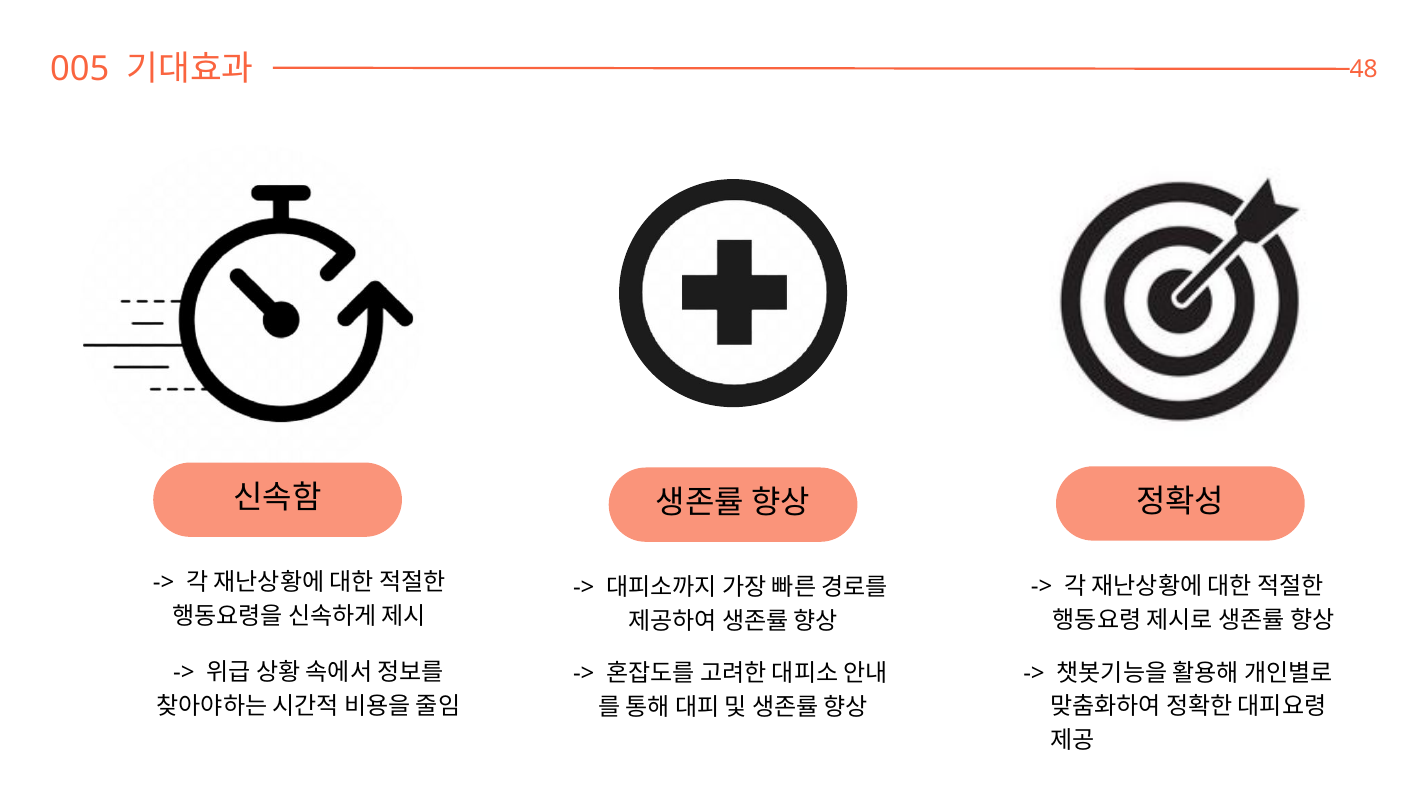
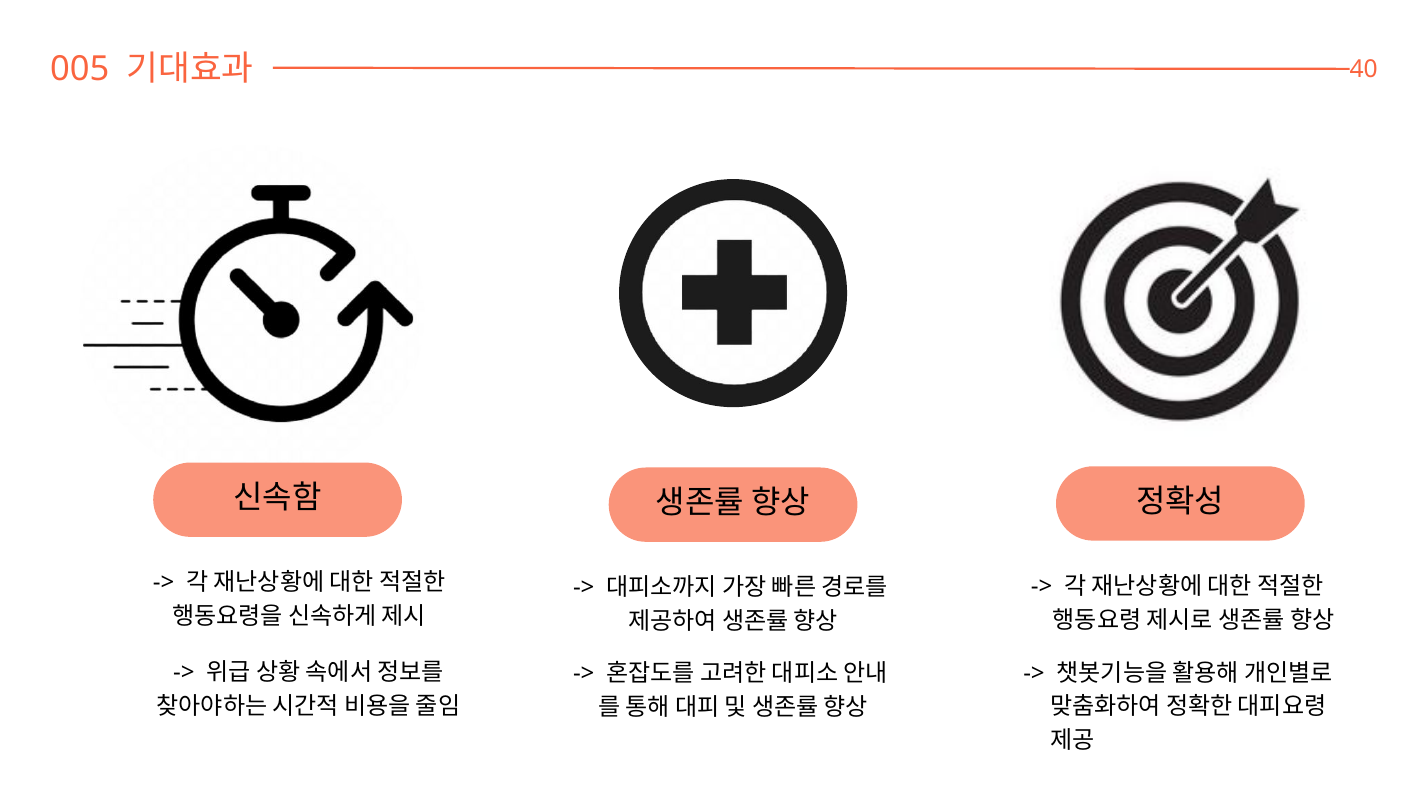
48: 48 -> 40
